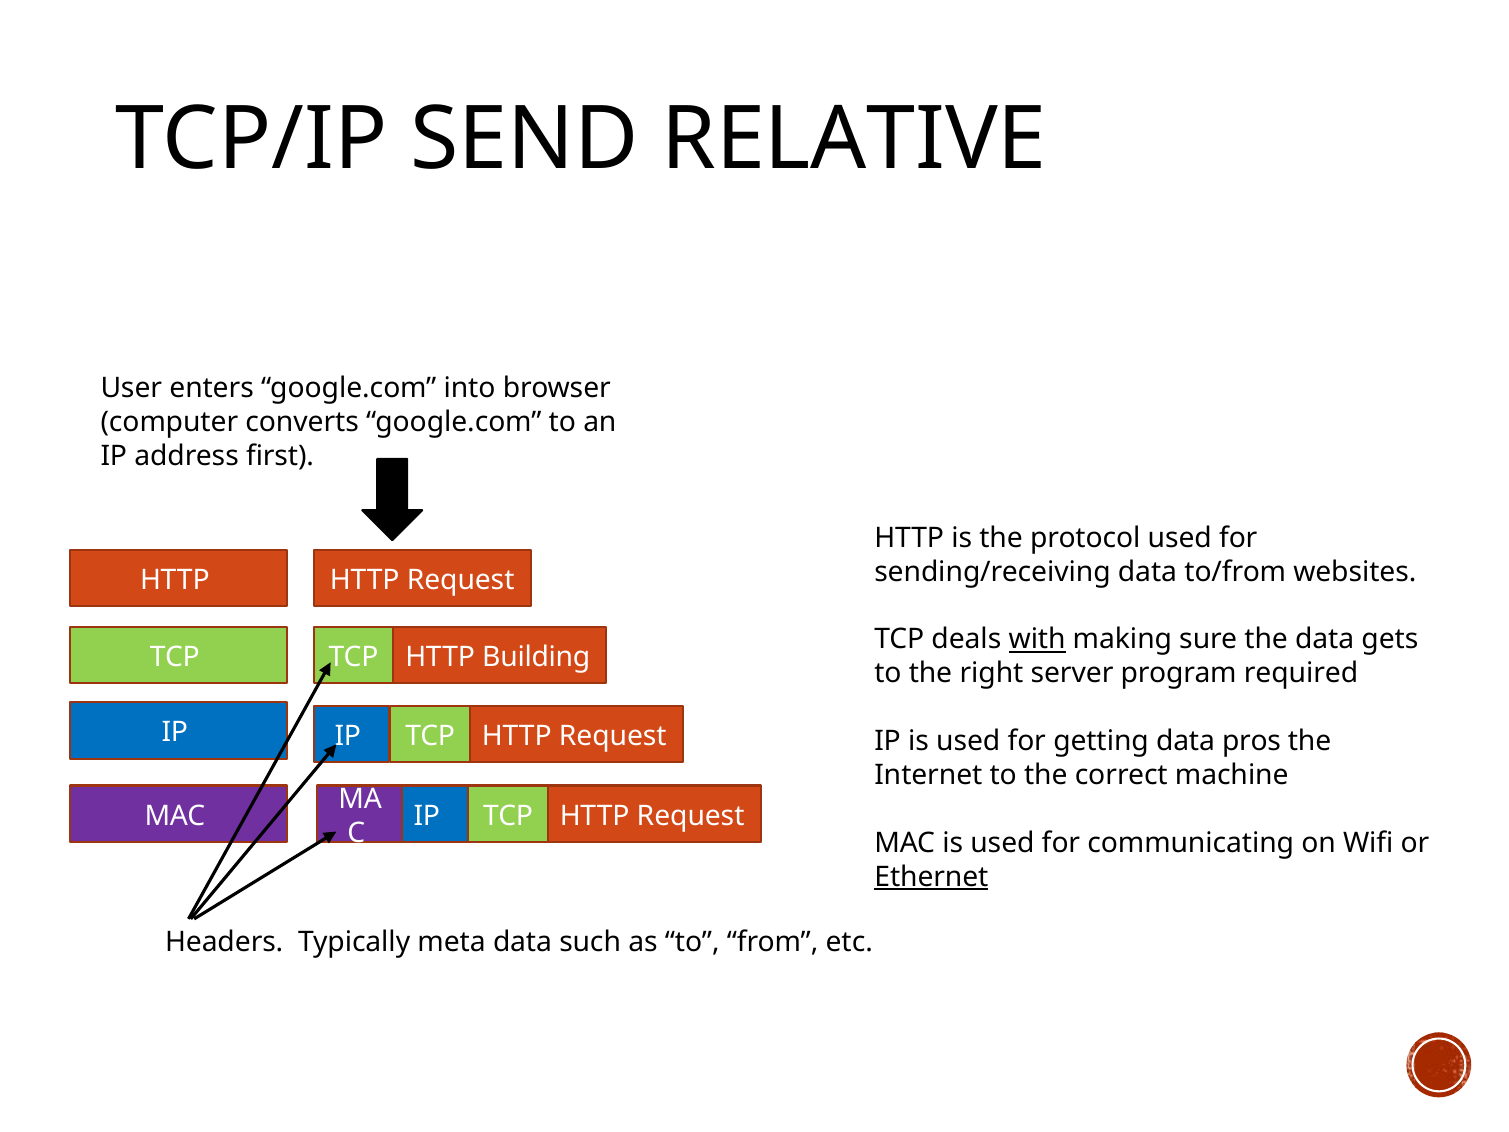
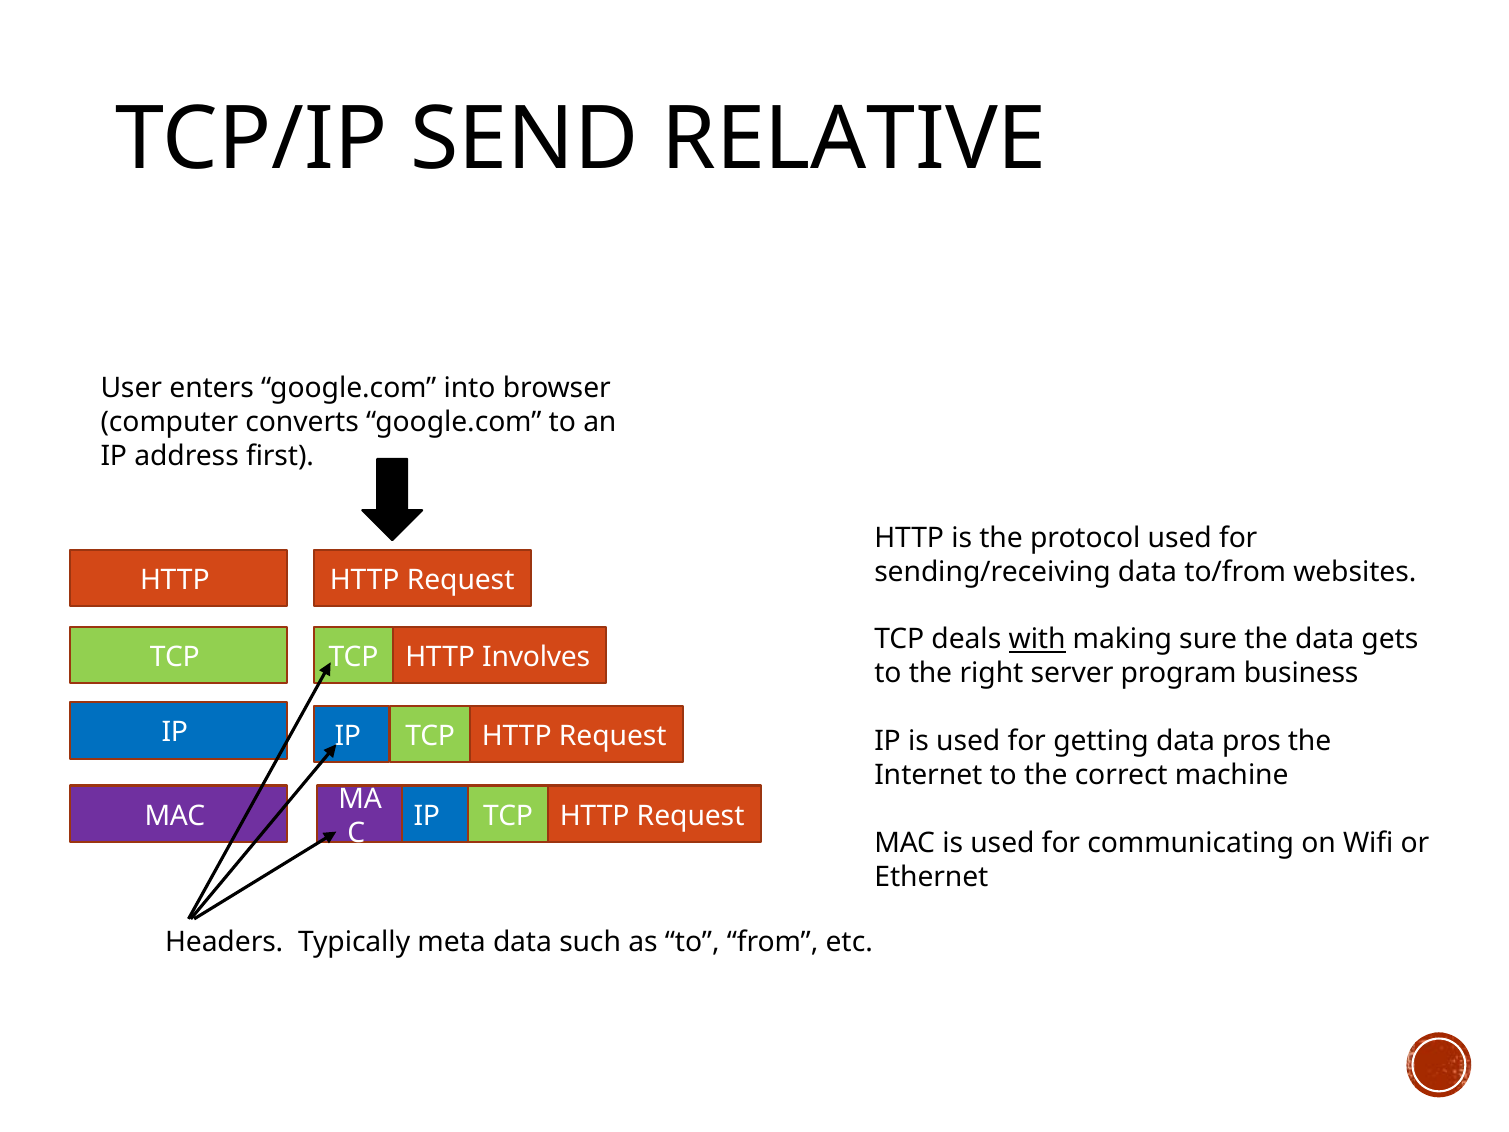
Building: Building -> Involves
required: required -> business
Ethernet underline: present -> none
